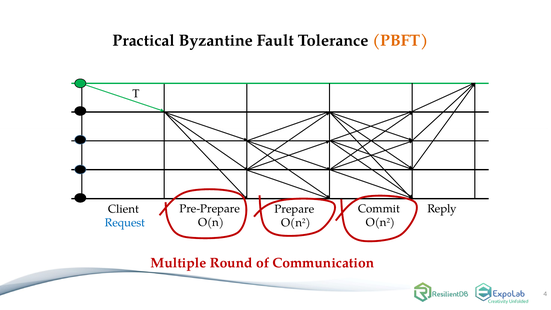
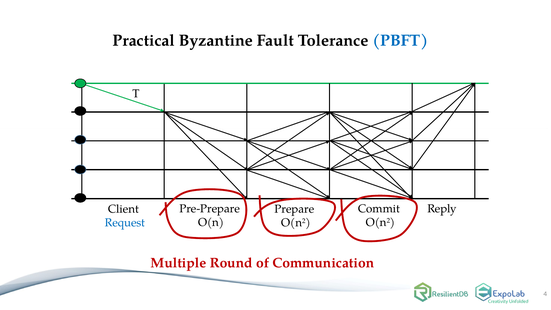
PBFT colour: orange -> blue
